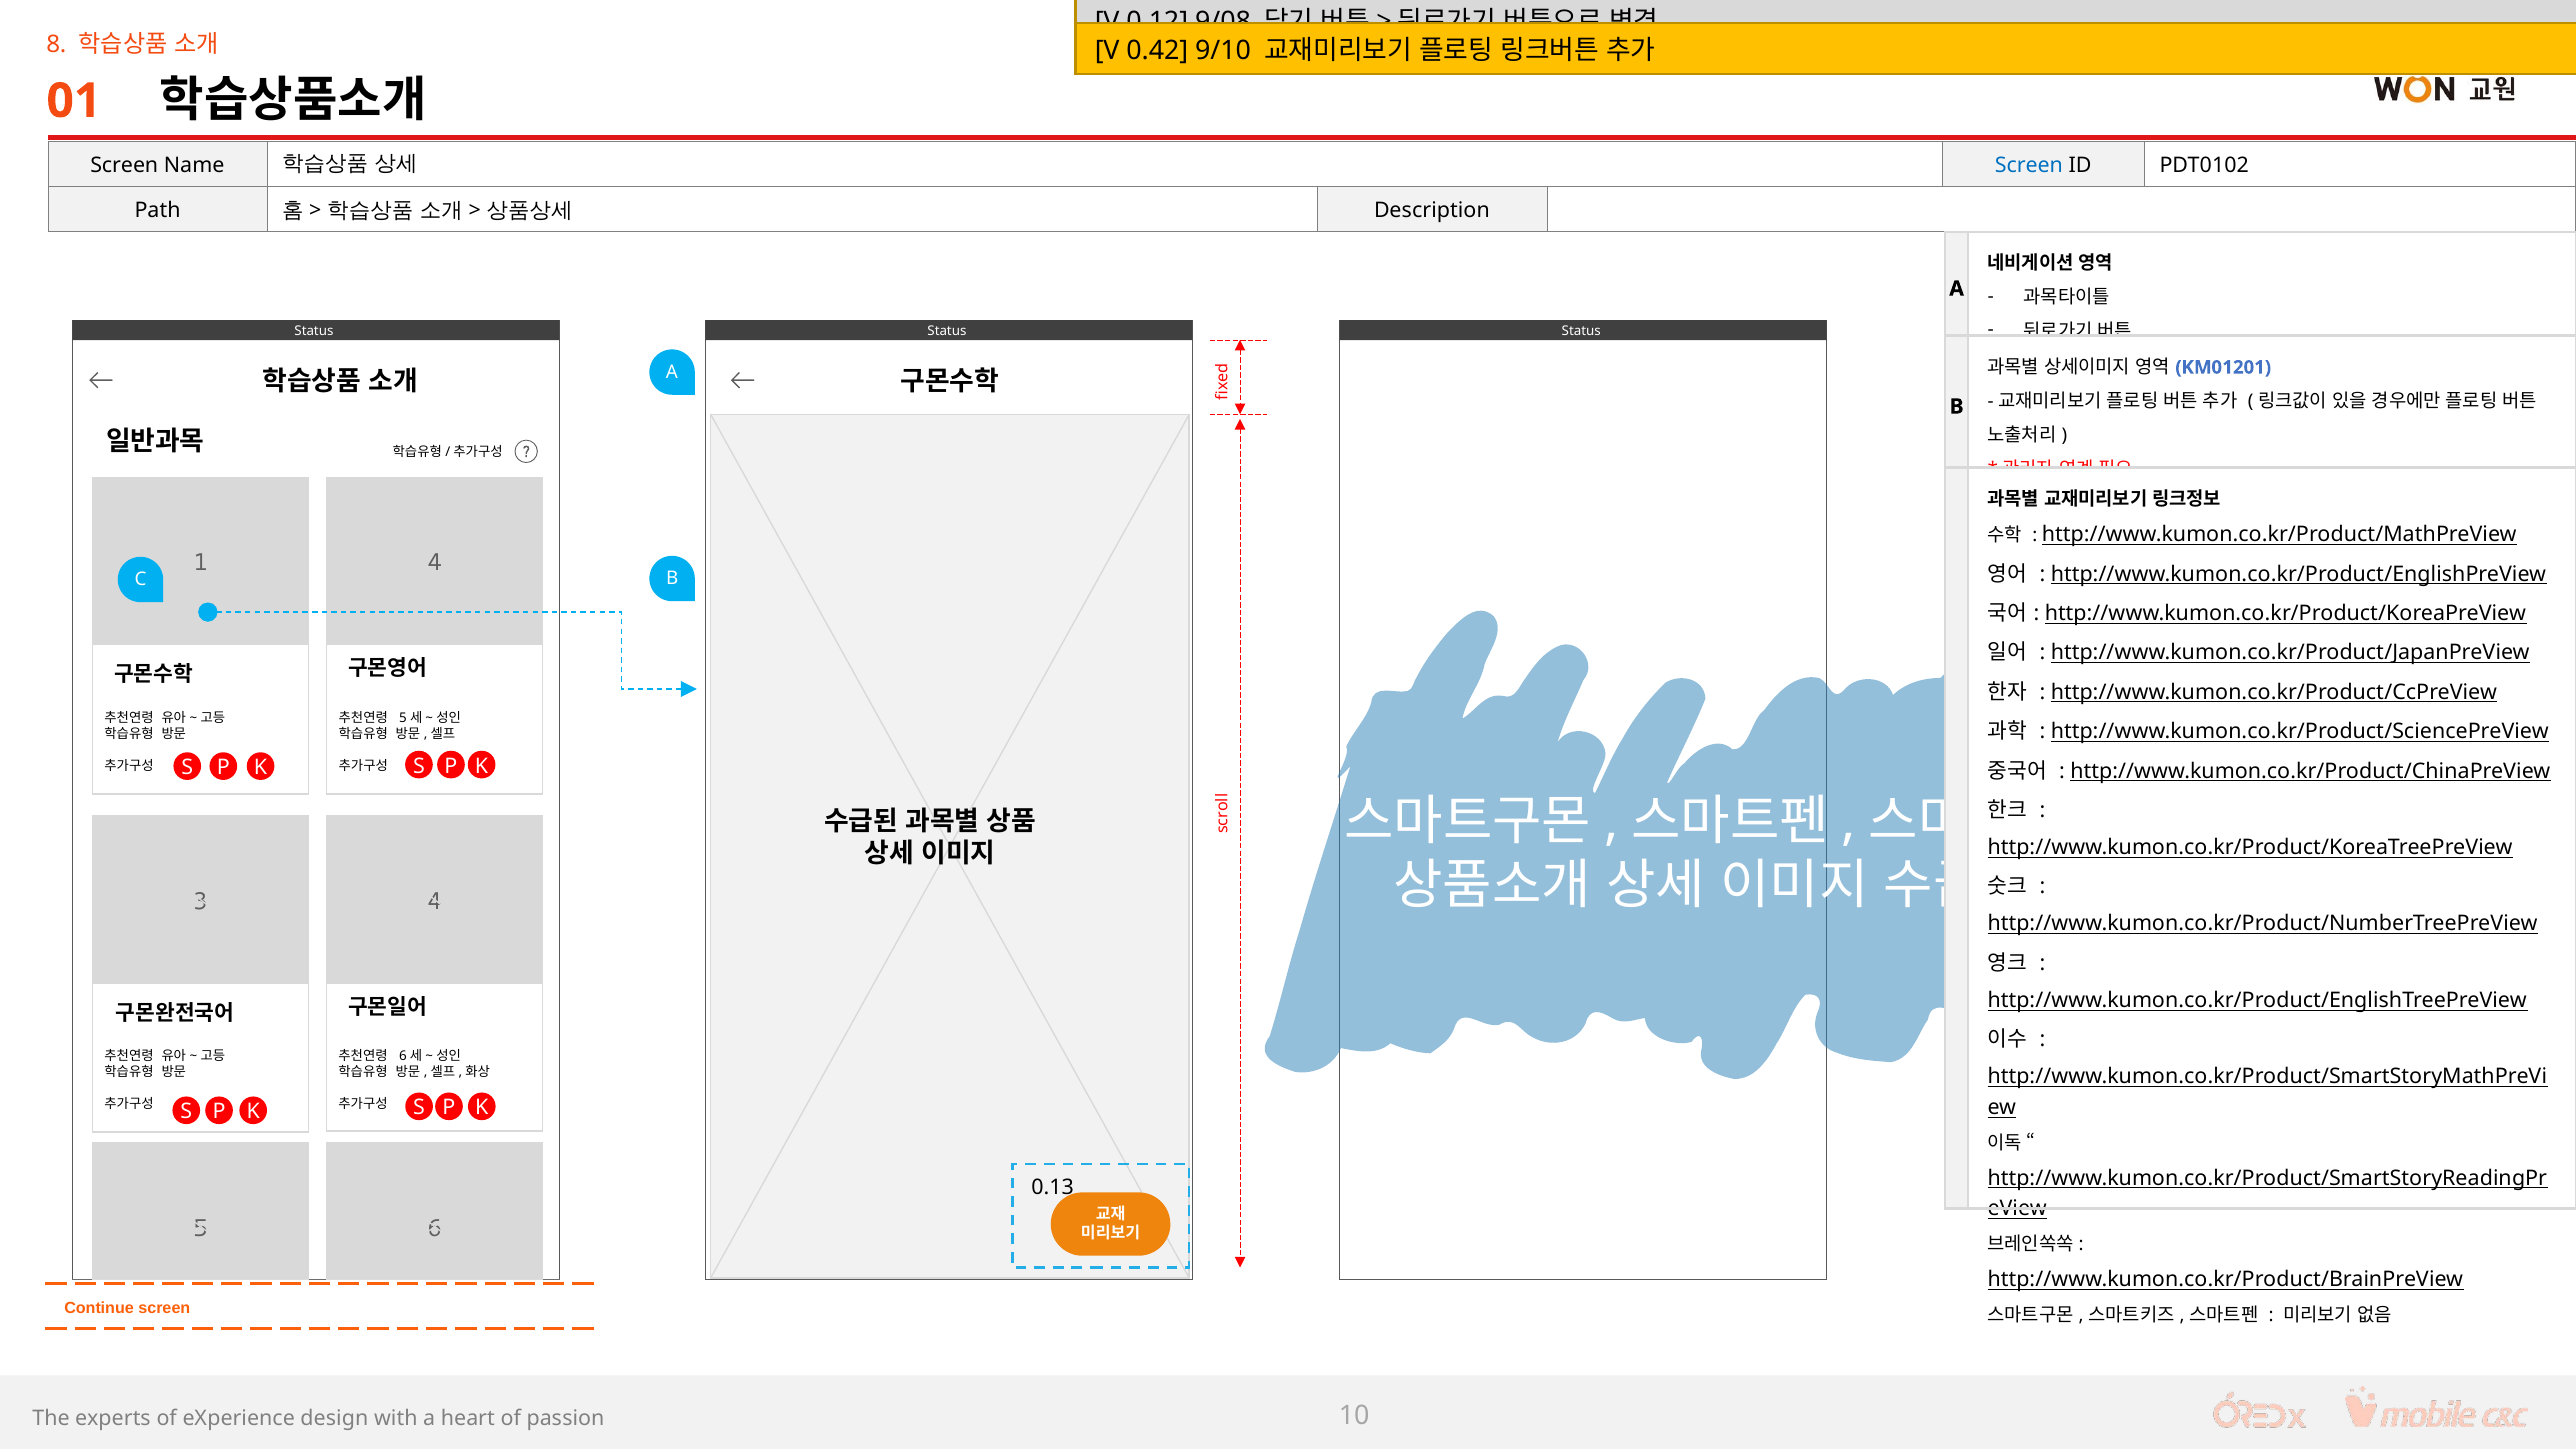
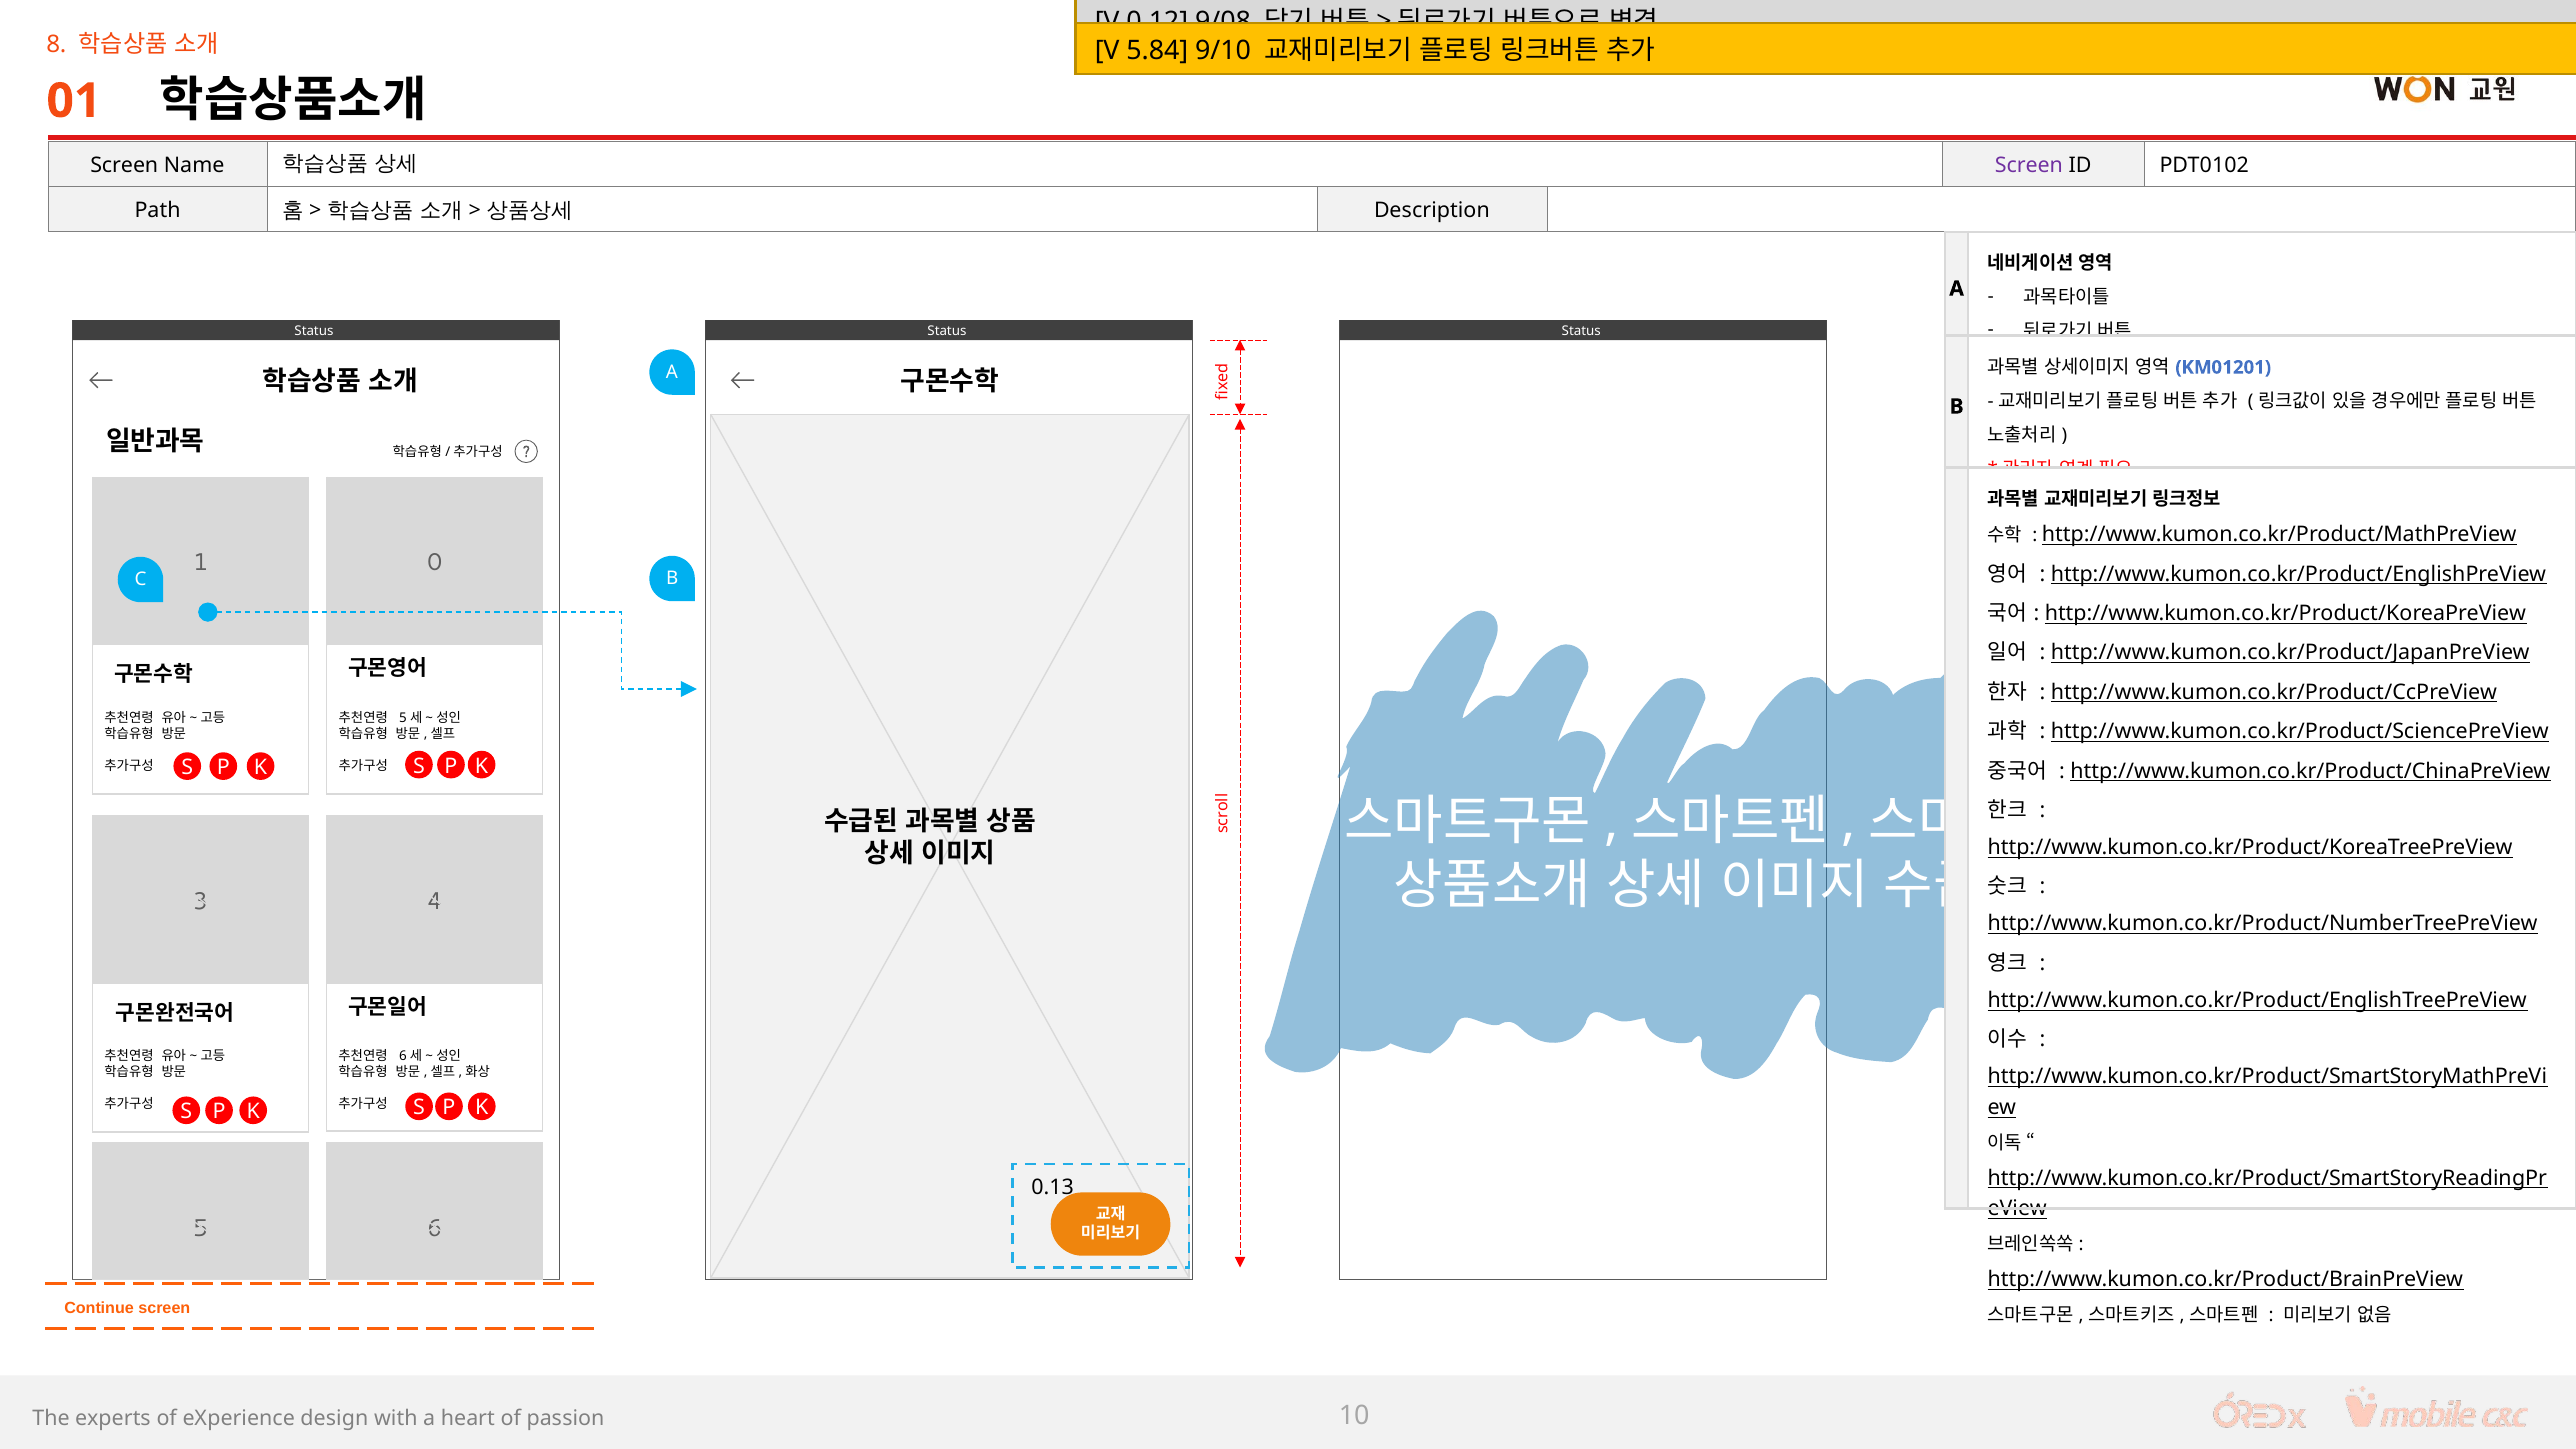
0.42: 0.42 -> 5.84
Screen at (2029, 165) colour: blue -> purple
1 4: 4 -> 0
